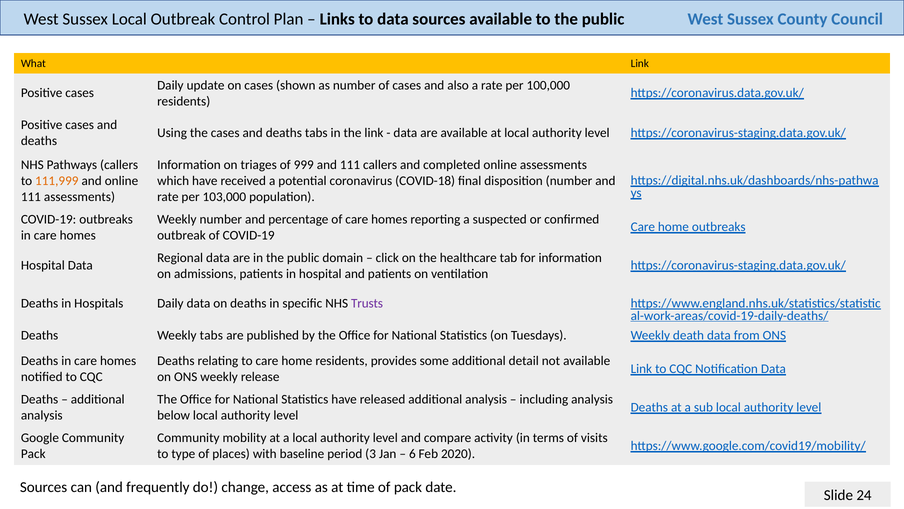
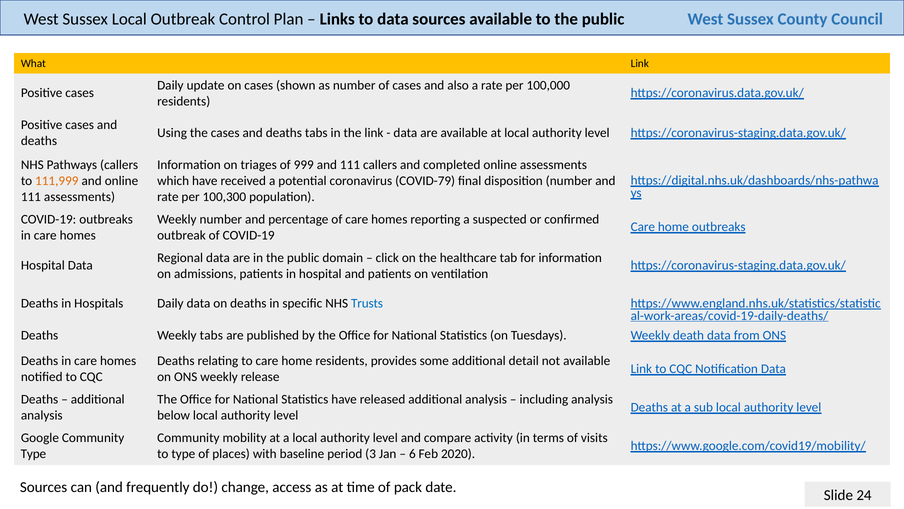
COVID-18: COVID-18 -> COVID-79
103,000: 103,000 -> 100,300
Trusts colour: purple -> blue
Pack at (33, 454): Pack -> Type
